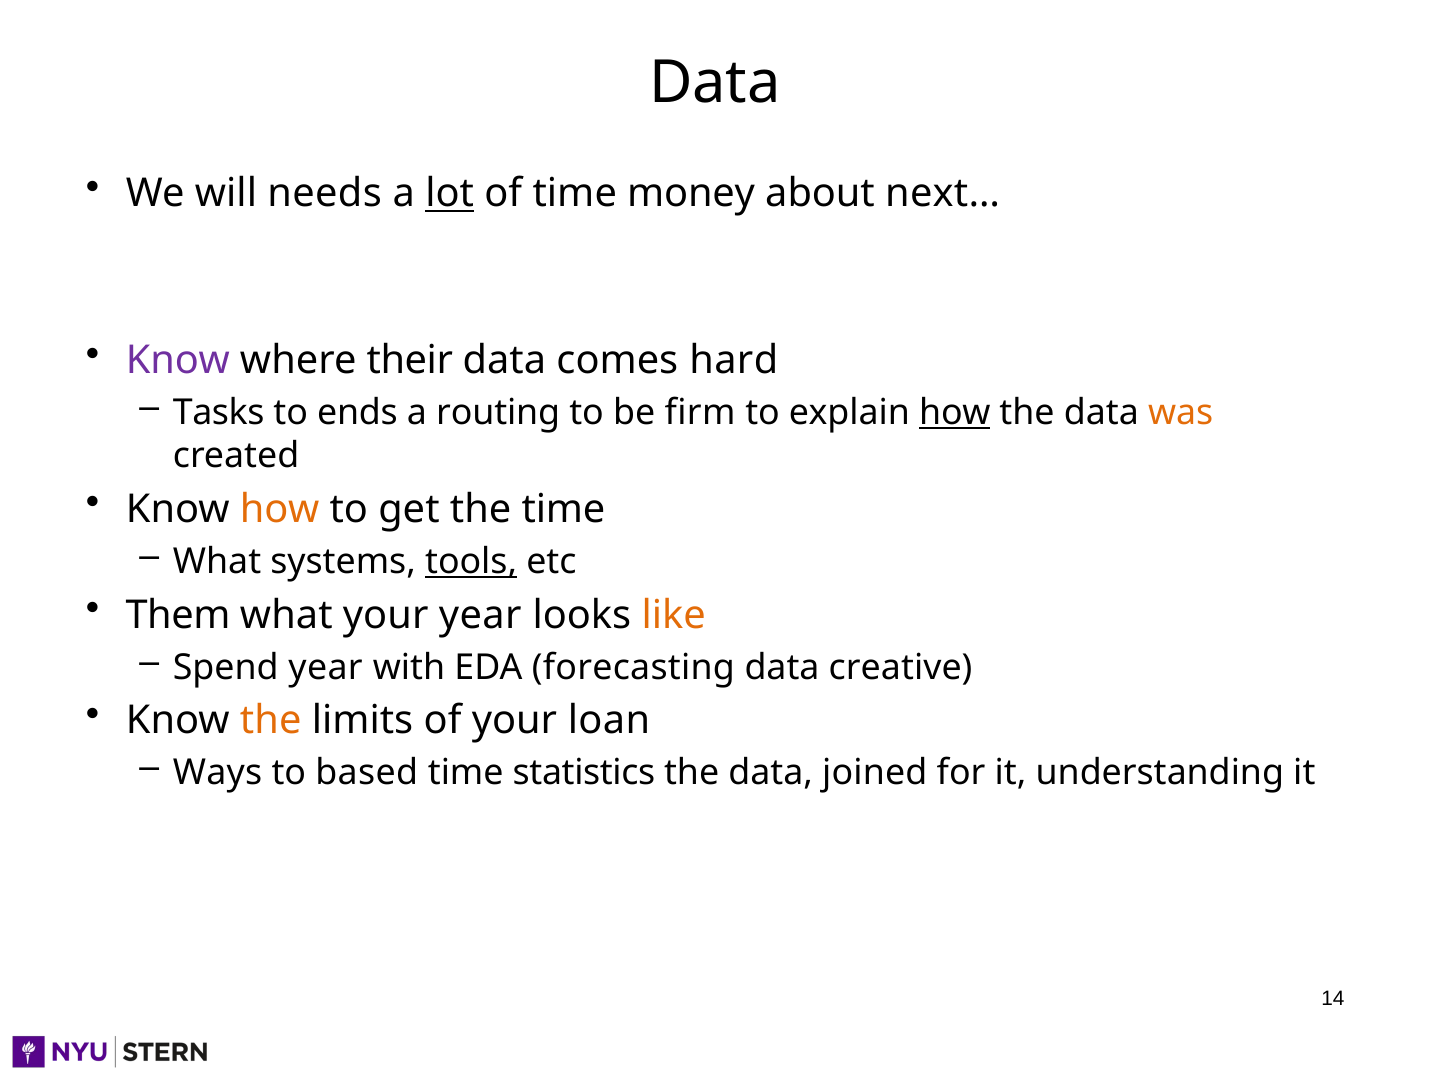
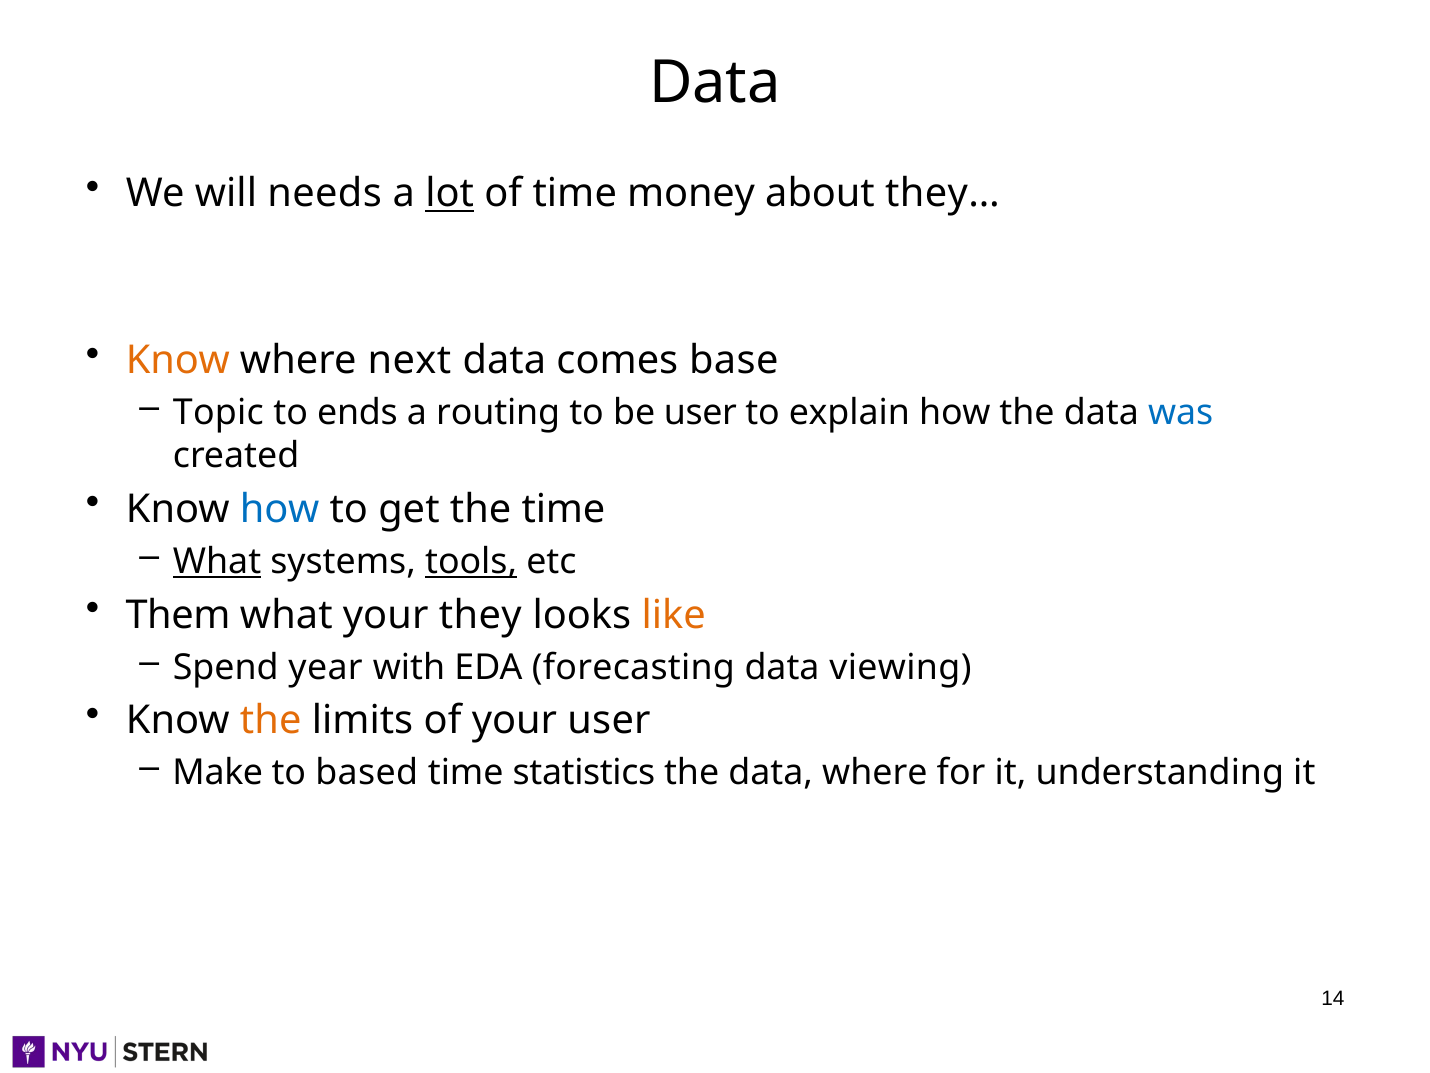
next…: next… -> they…
Know at (178, 360) colour: purple -> orange
their: their -> next
hard: hard -> base
Tasks: Tasks -> Topic
be firm: firm -> user
how at (955, 413) underline: present -> none
was colour: orange -> blue
how at (280, 509) colour: orange -> blue
What at (217, 561) underline: none -> present
your year: year -> they
creative: creative -> viewing
your loan: loan -> user
Ways: Ways -> Make
data joined: joined -> where
